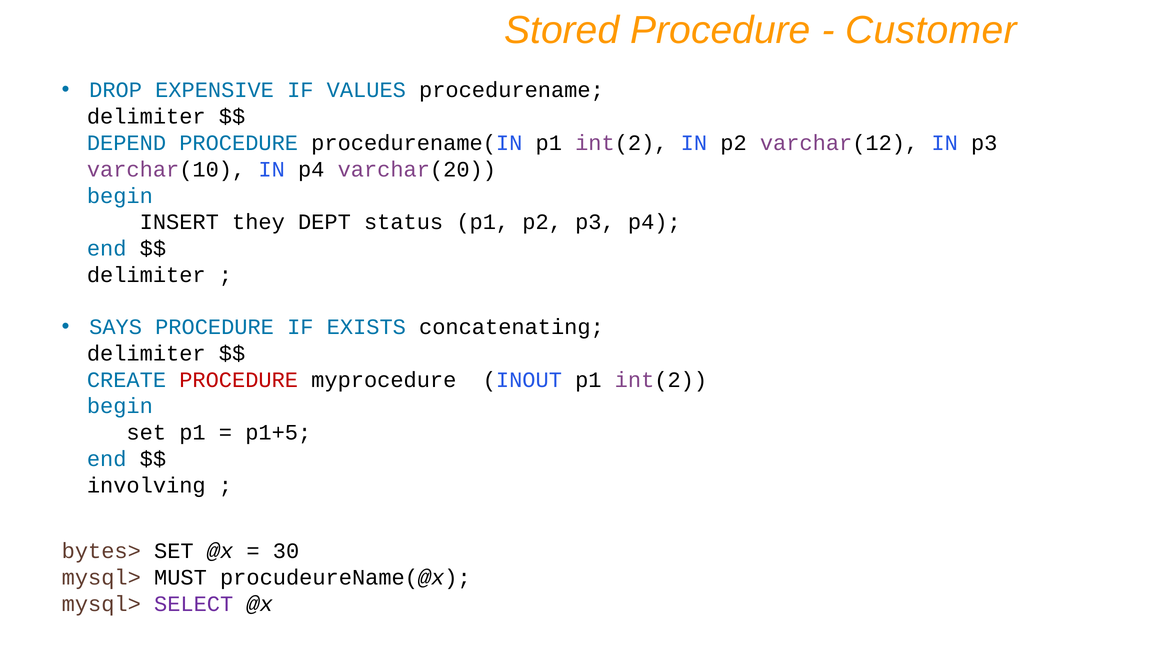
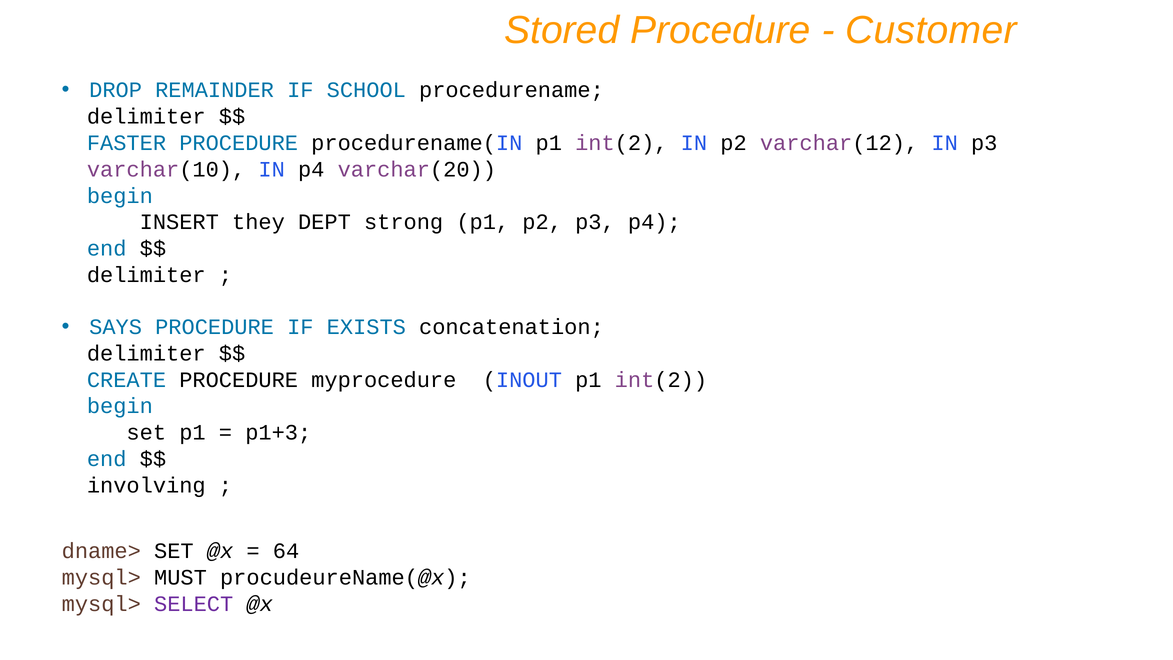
EXPENSIVE: EXPENSIVE -> REMAINDER
VALUES: VALUES -> SCHOOL
DEPEND: DEPEND -> FASTER
status: status -> strong
concatenating: concatenating -> concatenation
PROCEDURE at (239, 380) colour: red -> black
p1+5: p1+5 -> p1+3
bytes>: bytes> -> dname>
30: 30 -> 64
